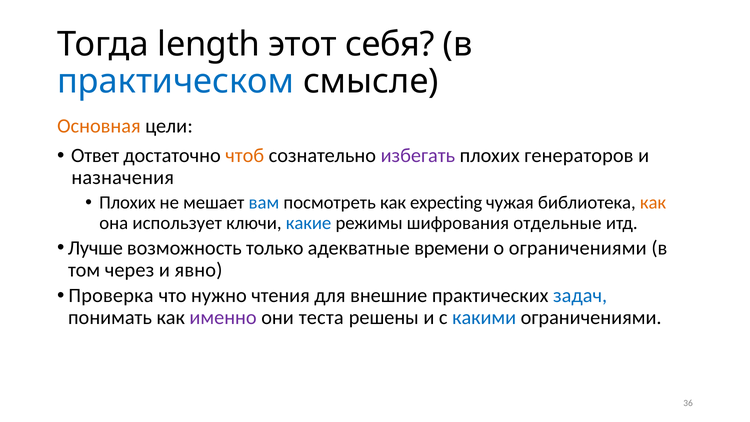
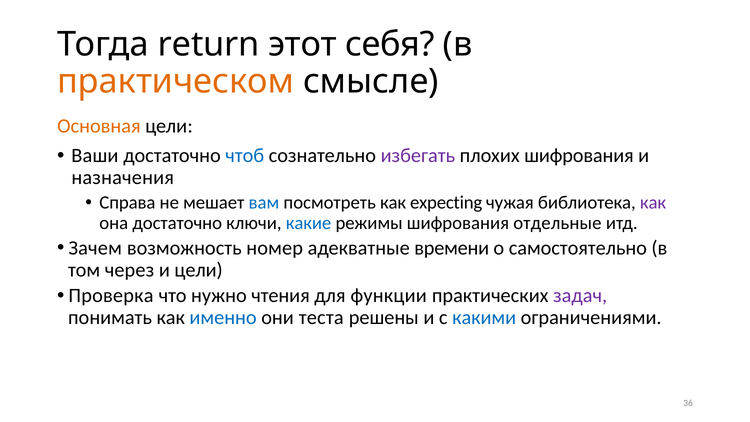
length: length -> return
практическом colour: blue -> orange
Ответ: Ответ -> Ваши
чтоб colour: orange -> blue
плохих генераторов: генераторов -> шифрования
Плохих at (127, 203): Плохих -> Справа
как at (653, 203) colour: orange -> purple
она использует: использует -> достаточно
Лучше: Лучше -> Зачем
только: только -> номер
о ограничениями: ограничениями -> самостоятельно
и явно: явно -> цели
внешние: внешние -> функции
задач colour: blue -> purple
именно colour: purple -> blue
